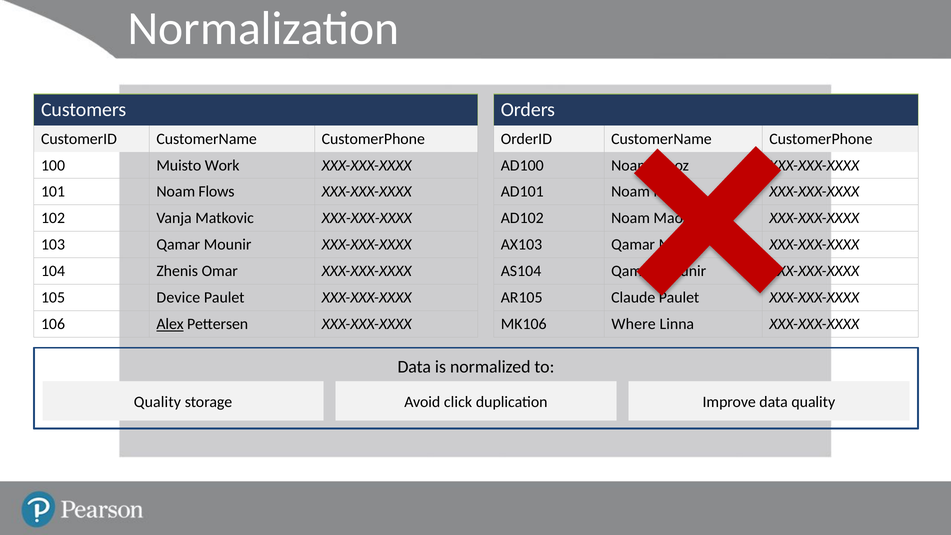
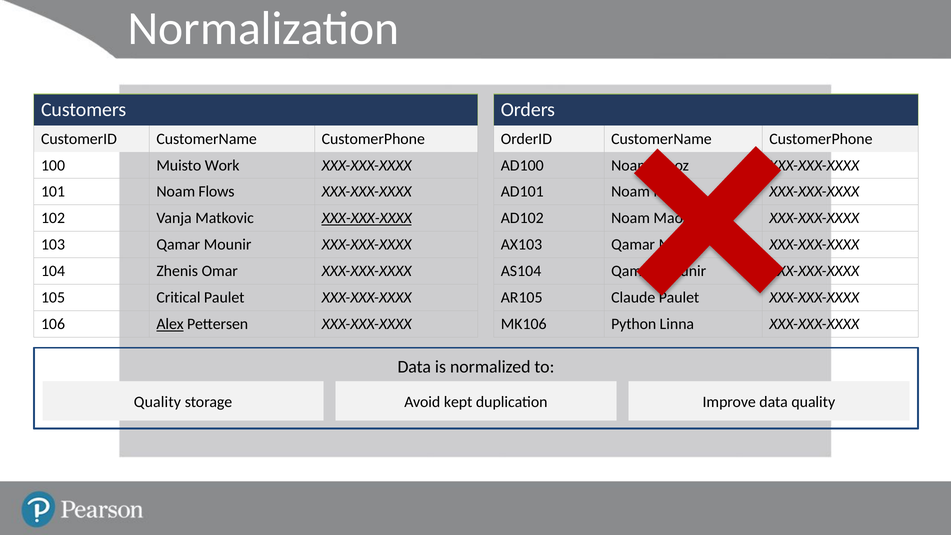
XXX-XXX-XXXX at (367, 218) underline: none -> present
Device: Device -> Critical
Where: Where -> Python
Avoid click: click -> kept
